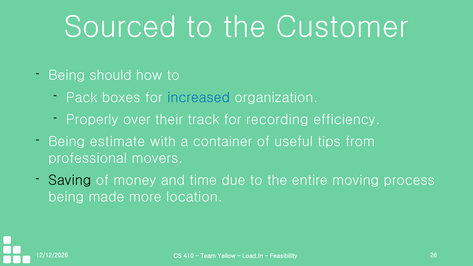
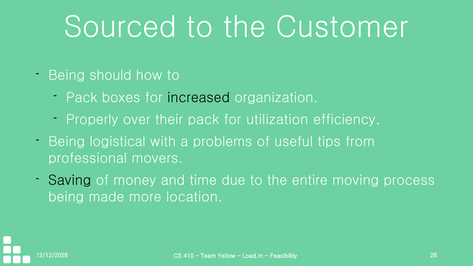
increased colour: blue -> black
their track: track -> pack
recording: recording -> utilization
estimate: estimate -> logistical
container: container -> problems
